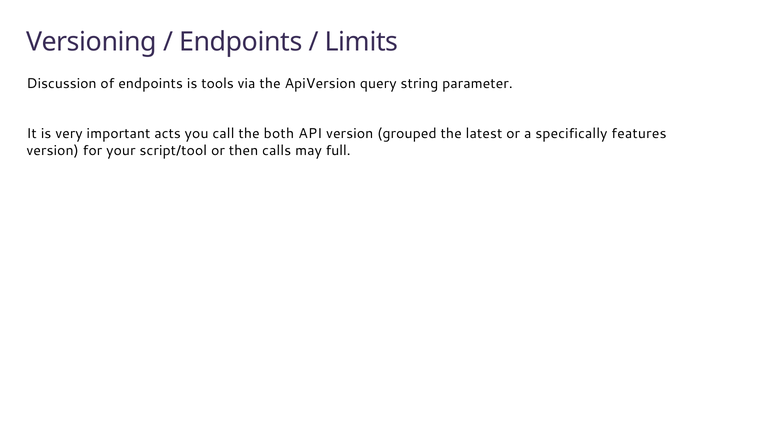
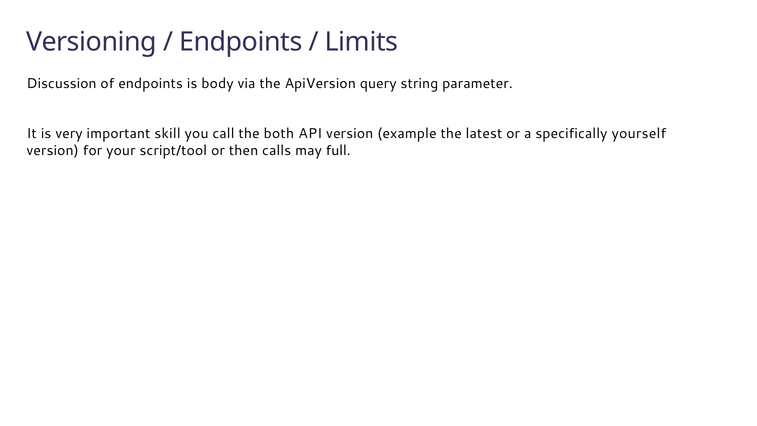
tools: tools -> body
acts: acts -> skill
grouped: grouped -> example
features: features -> yourself
